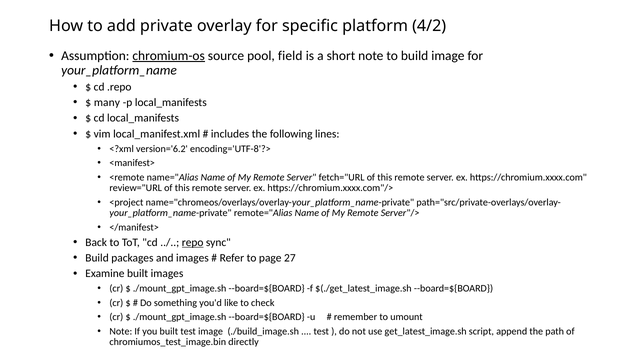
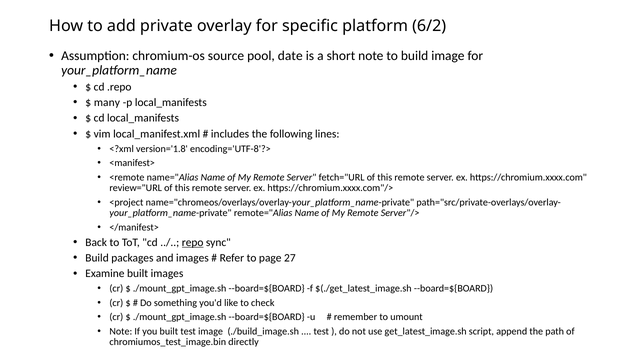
4/2: 4/2 -> 6/2
chromium-os underline: present -> none
field: field -> date
version='6.2: version='6.2 -> version='1.8
